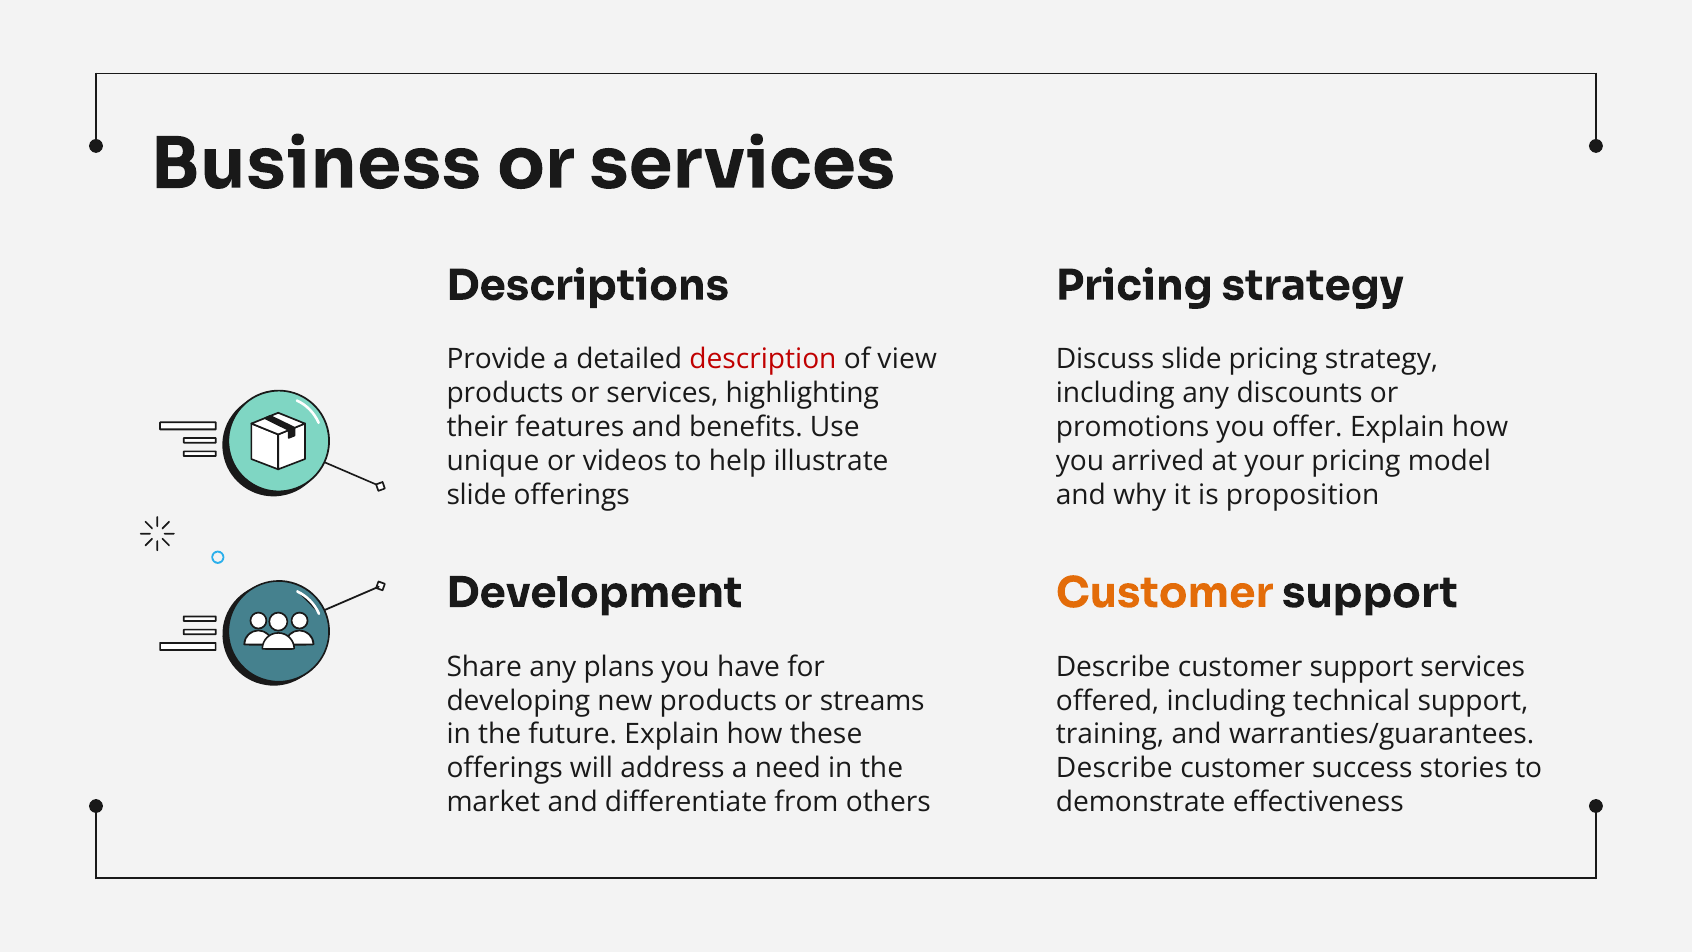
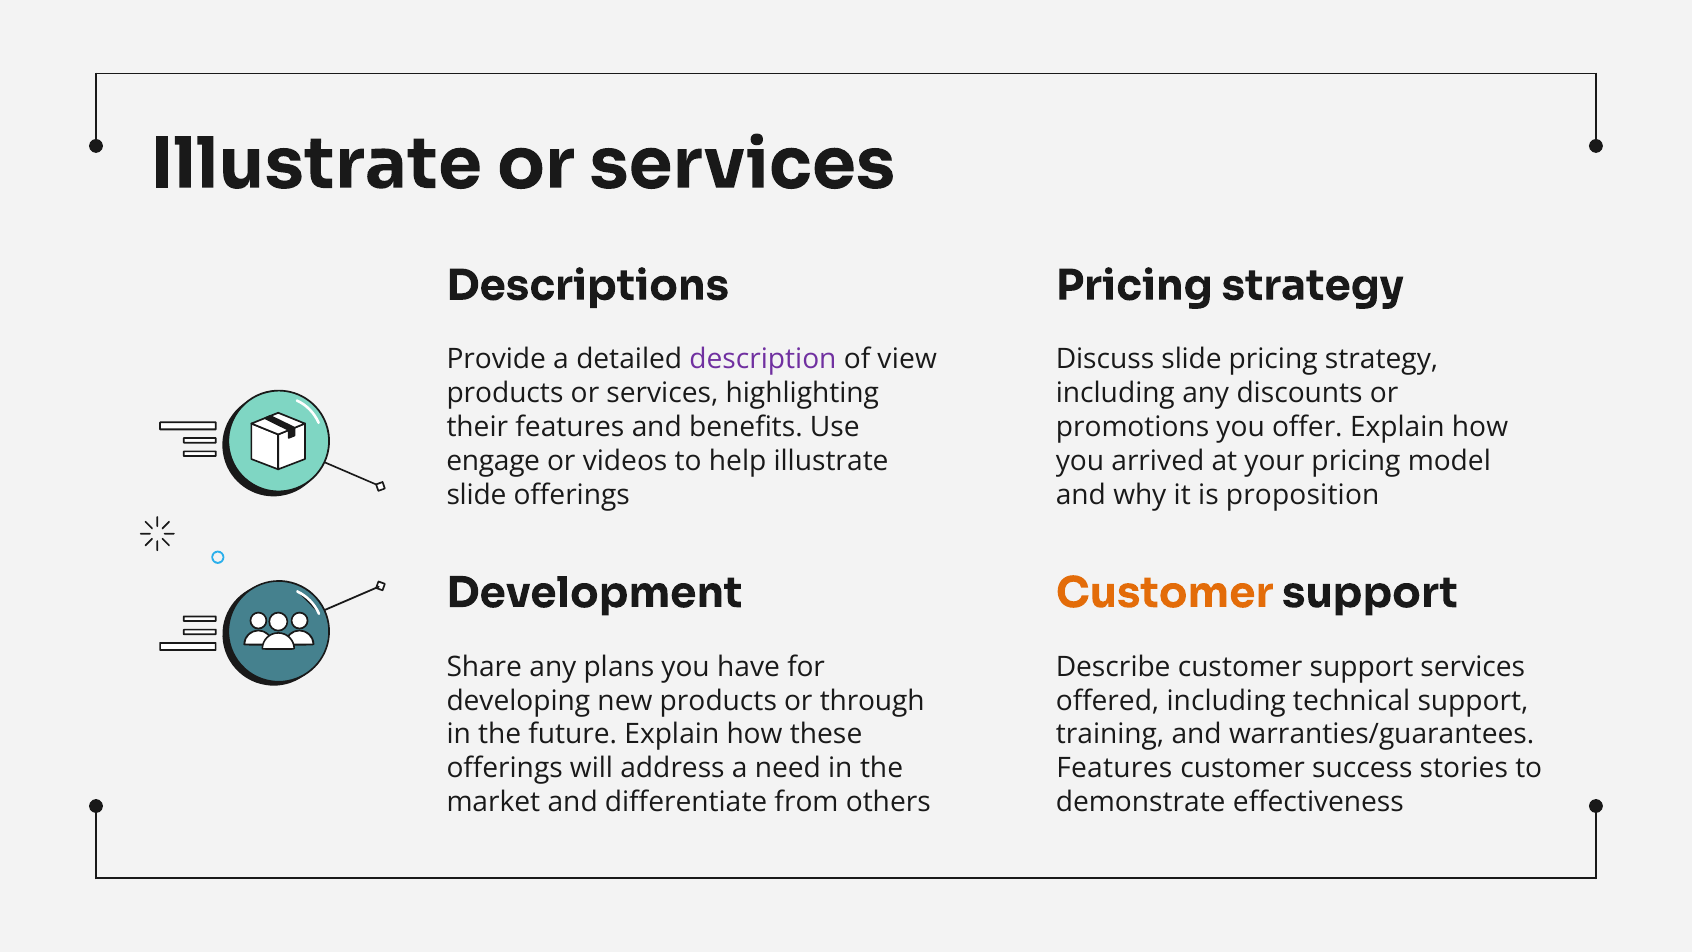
Business at (316, 164): Business -> Illustrate
description colour: red -> purple
unique: unique -> engage
streams: streams -> through
Describe at (1114, 768): Describe -> Features
